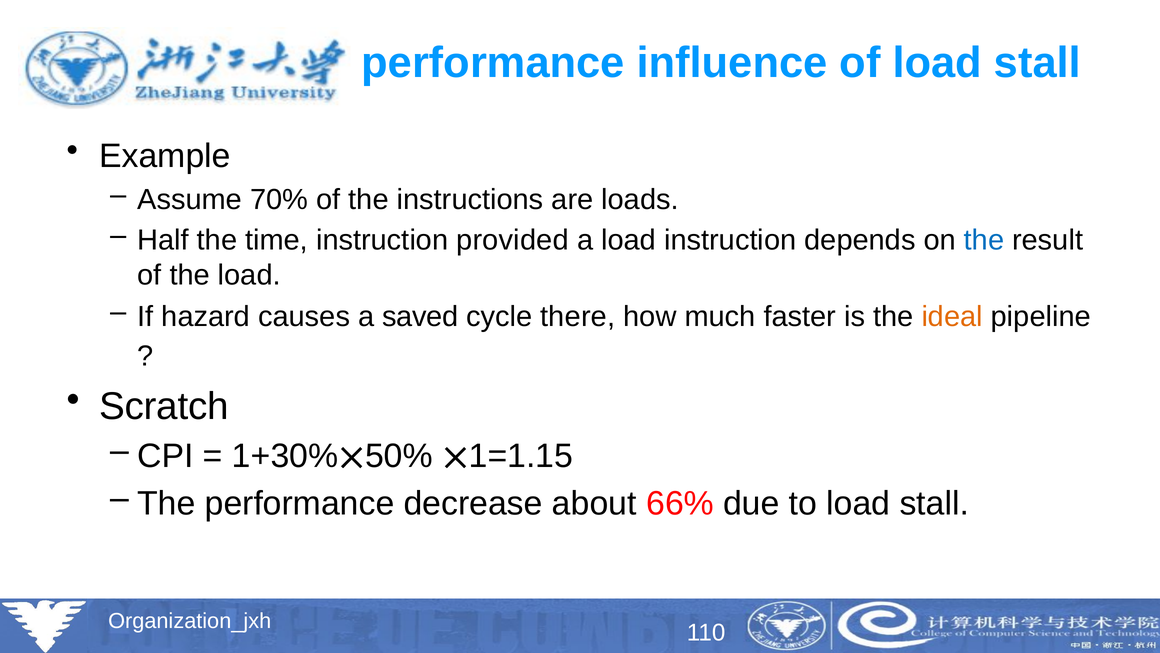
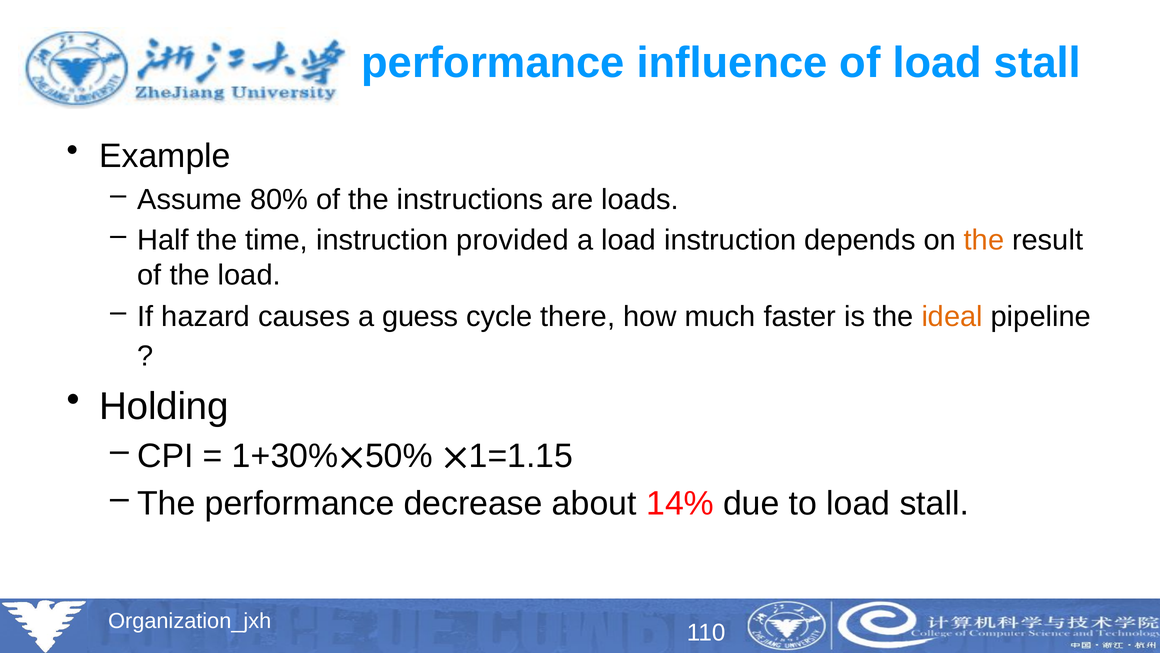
70%: 70% -> 80%
the at (984, 240) colour: blue -> orange
saved: saved -> guess
Scratch: Scratch -> Holding
66%: 66% -> 14%
